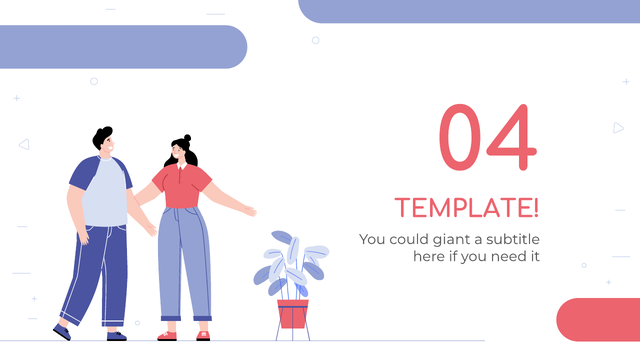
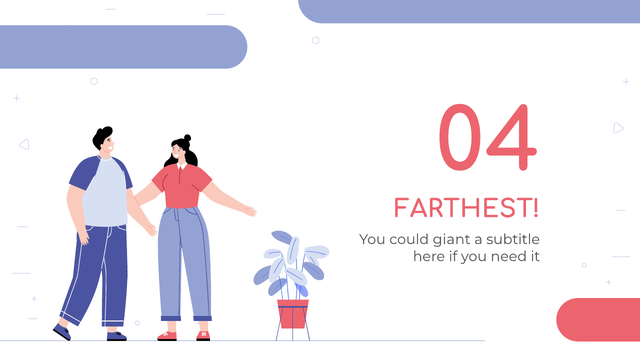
TEMPLATE: TEMPLATE -> FARTHEST
